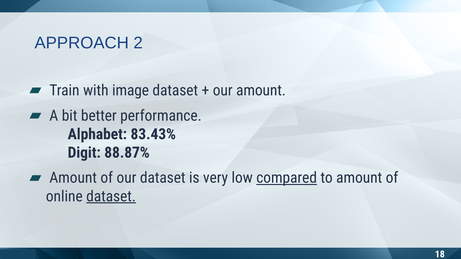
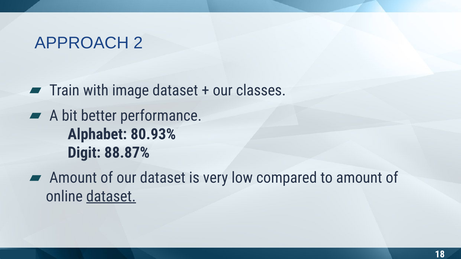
our amount: amount -> classes
83.43%: 83.43% -> 80.93%
compared underline: present -> none
